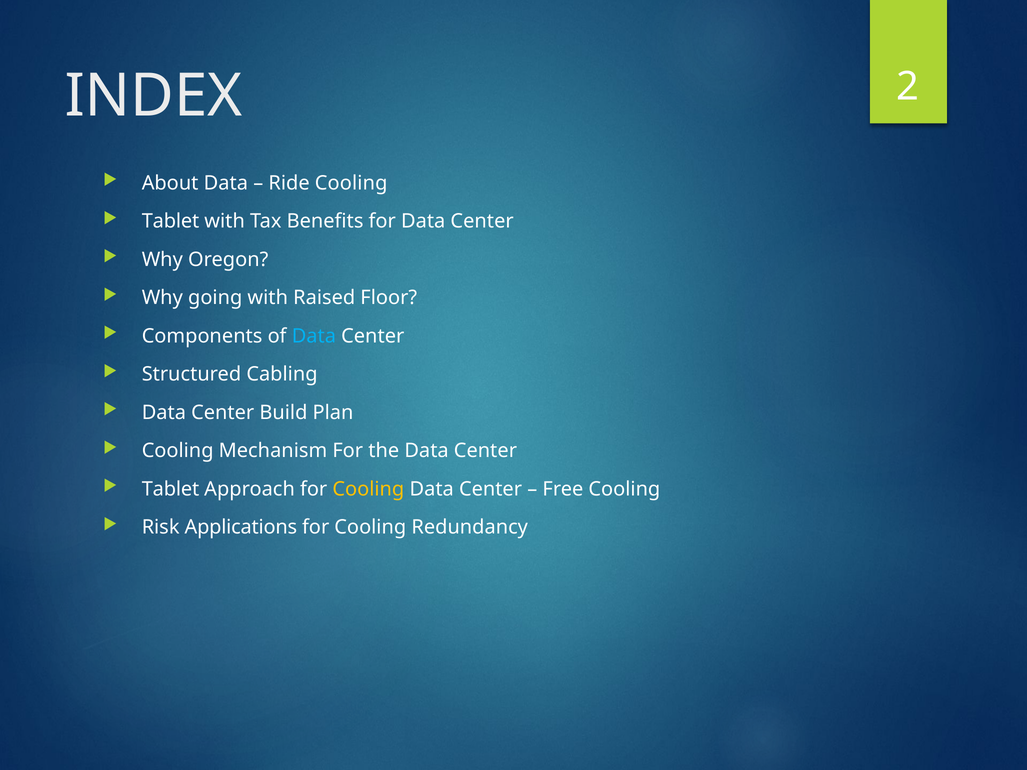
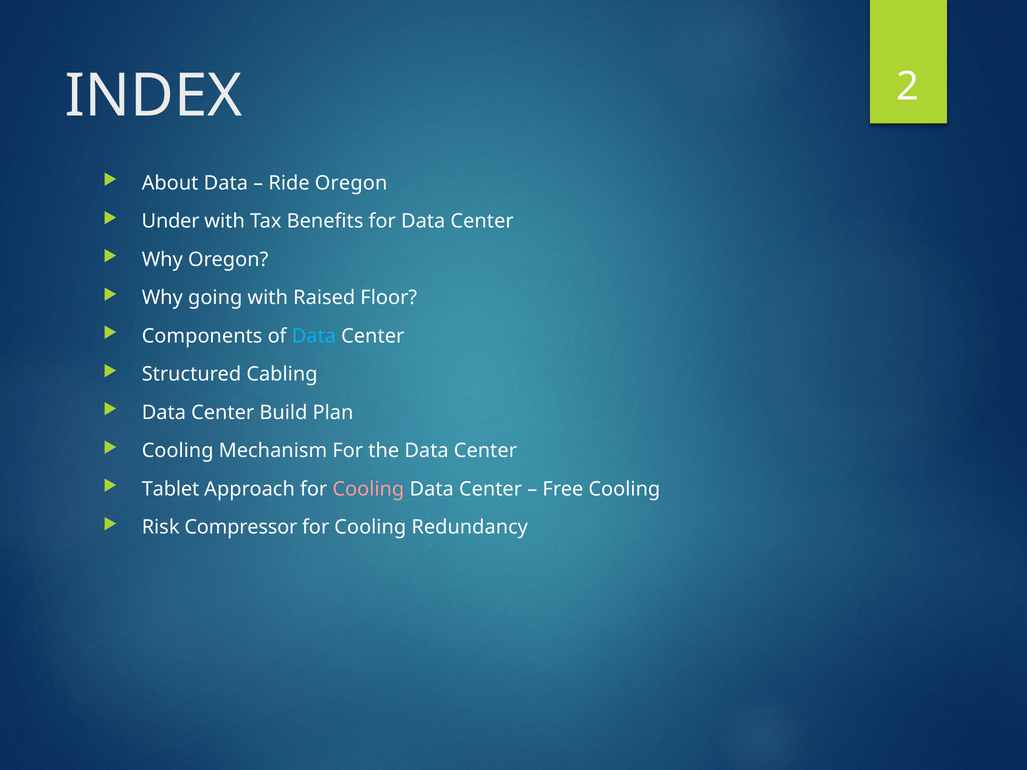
Ride Cooling: Cooling -> Oregon
Tablet at (171, 221): Tablet -> Under
Cooling at (368, 489) colour: yellow -> pink
Applications: Applications -> Compressor
